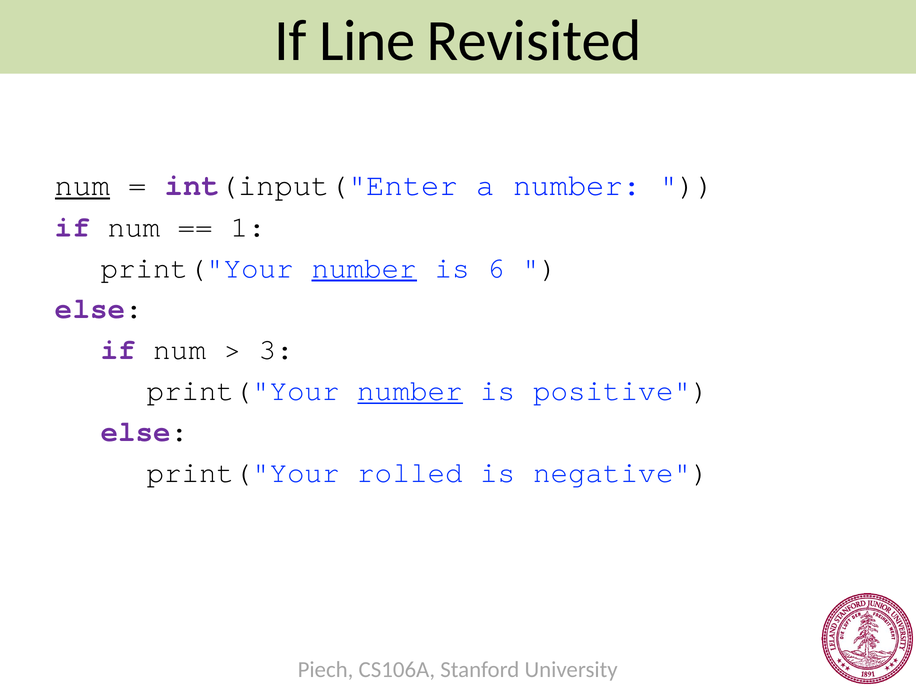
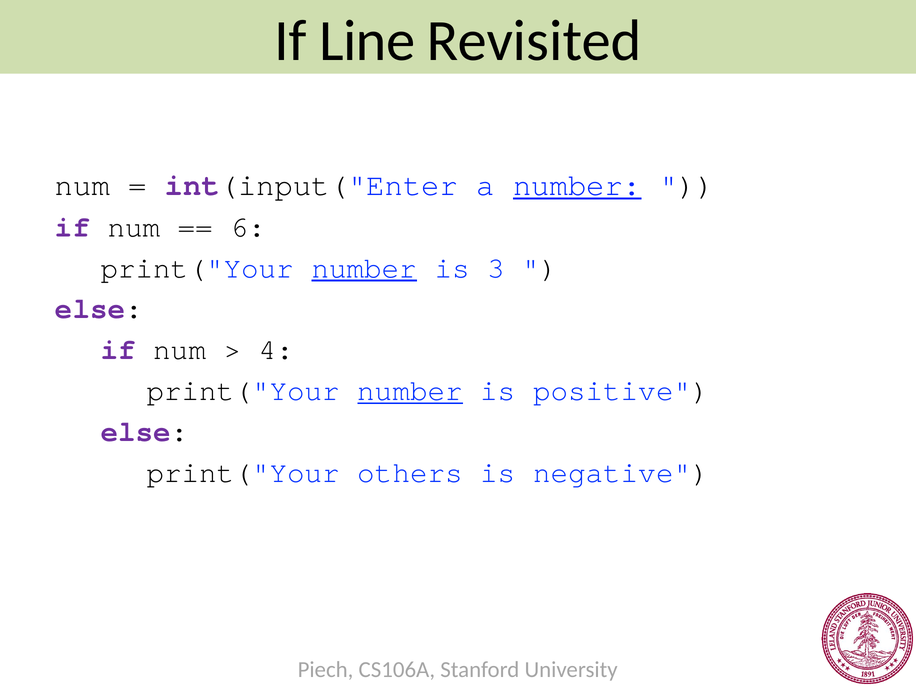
num at (82, 185) underline: present -> none
number at (577, 185) underline: none -> present
1: 1 -> 6
6: 6 -> 3
3: 3 -> 4
rolled: rolled -> others
